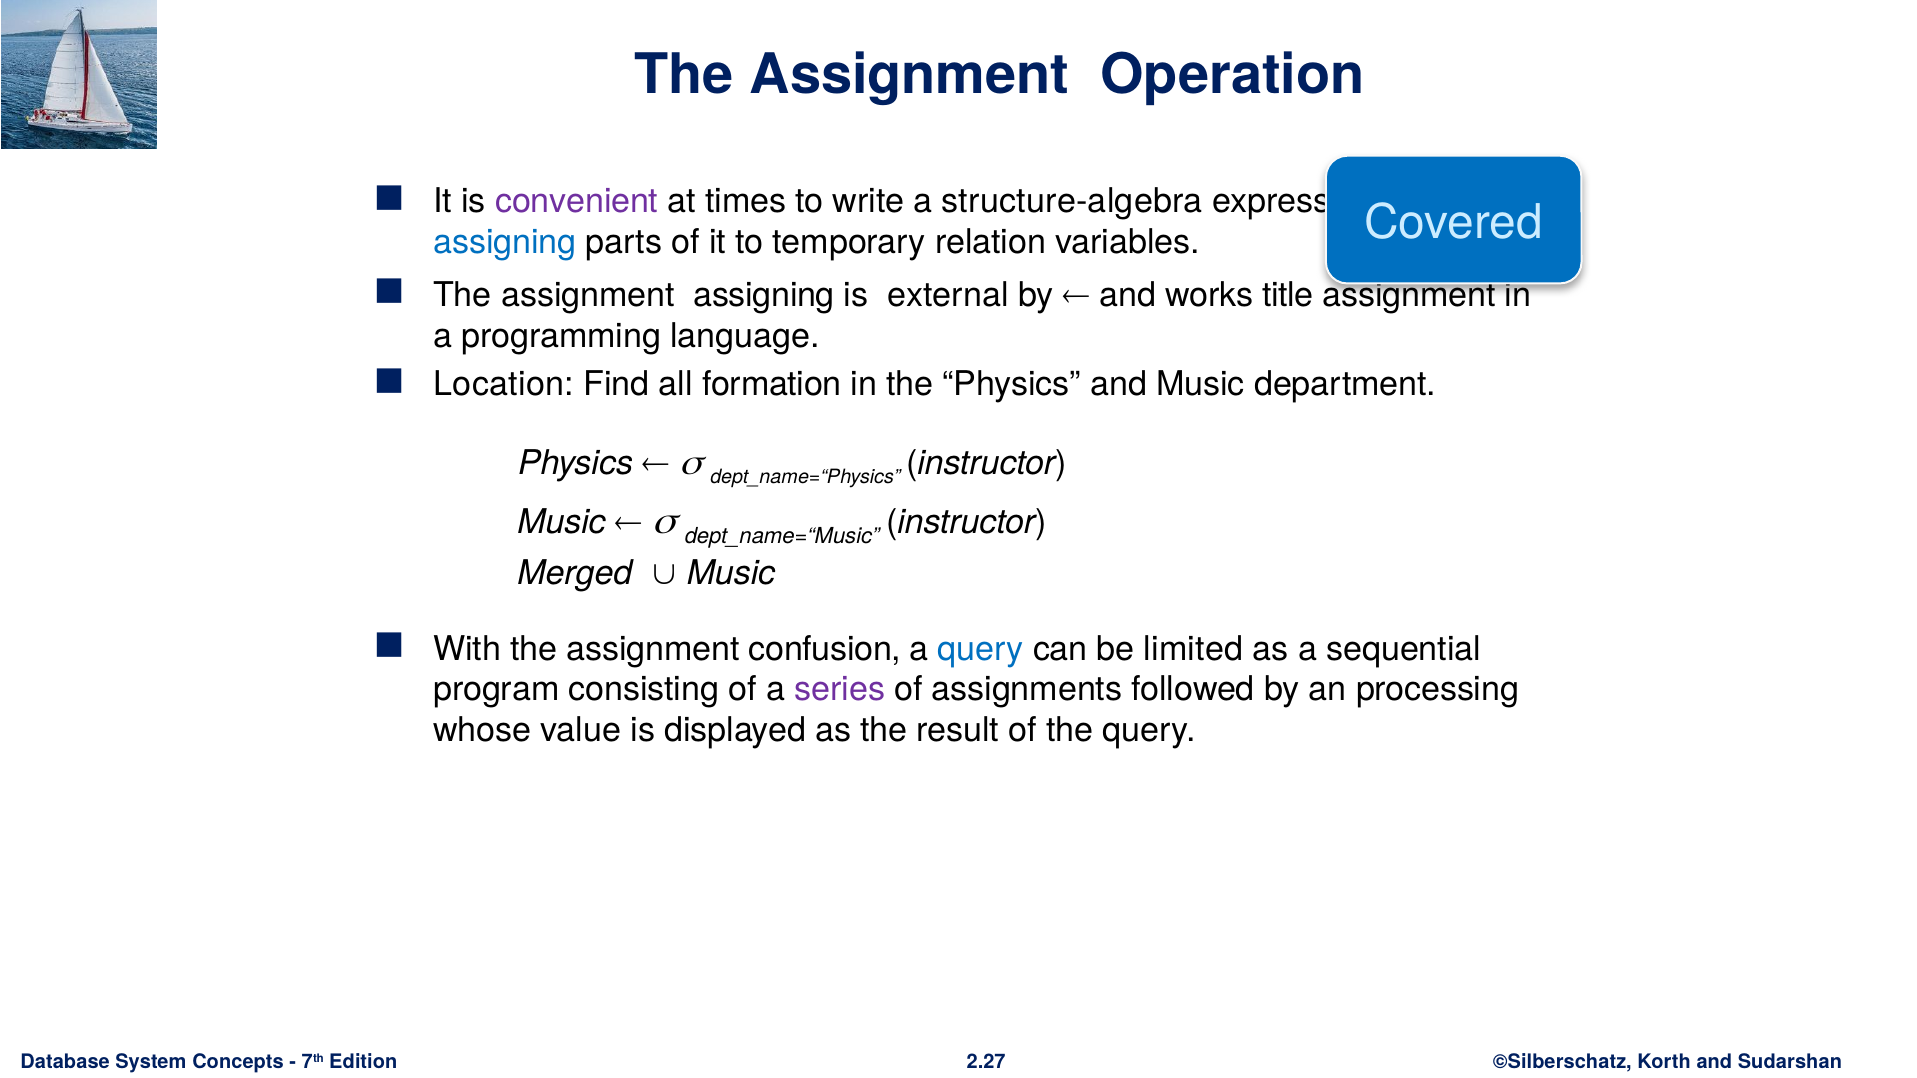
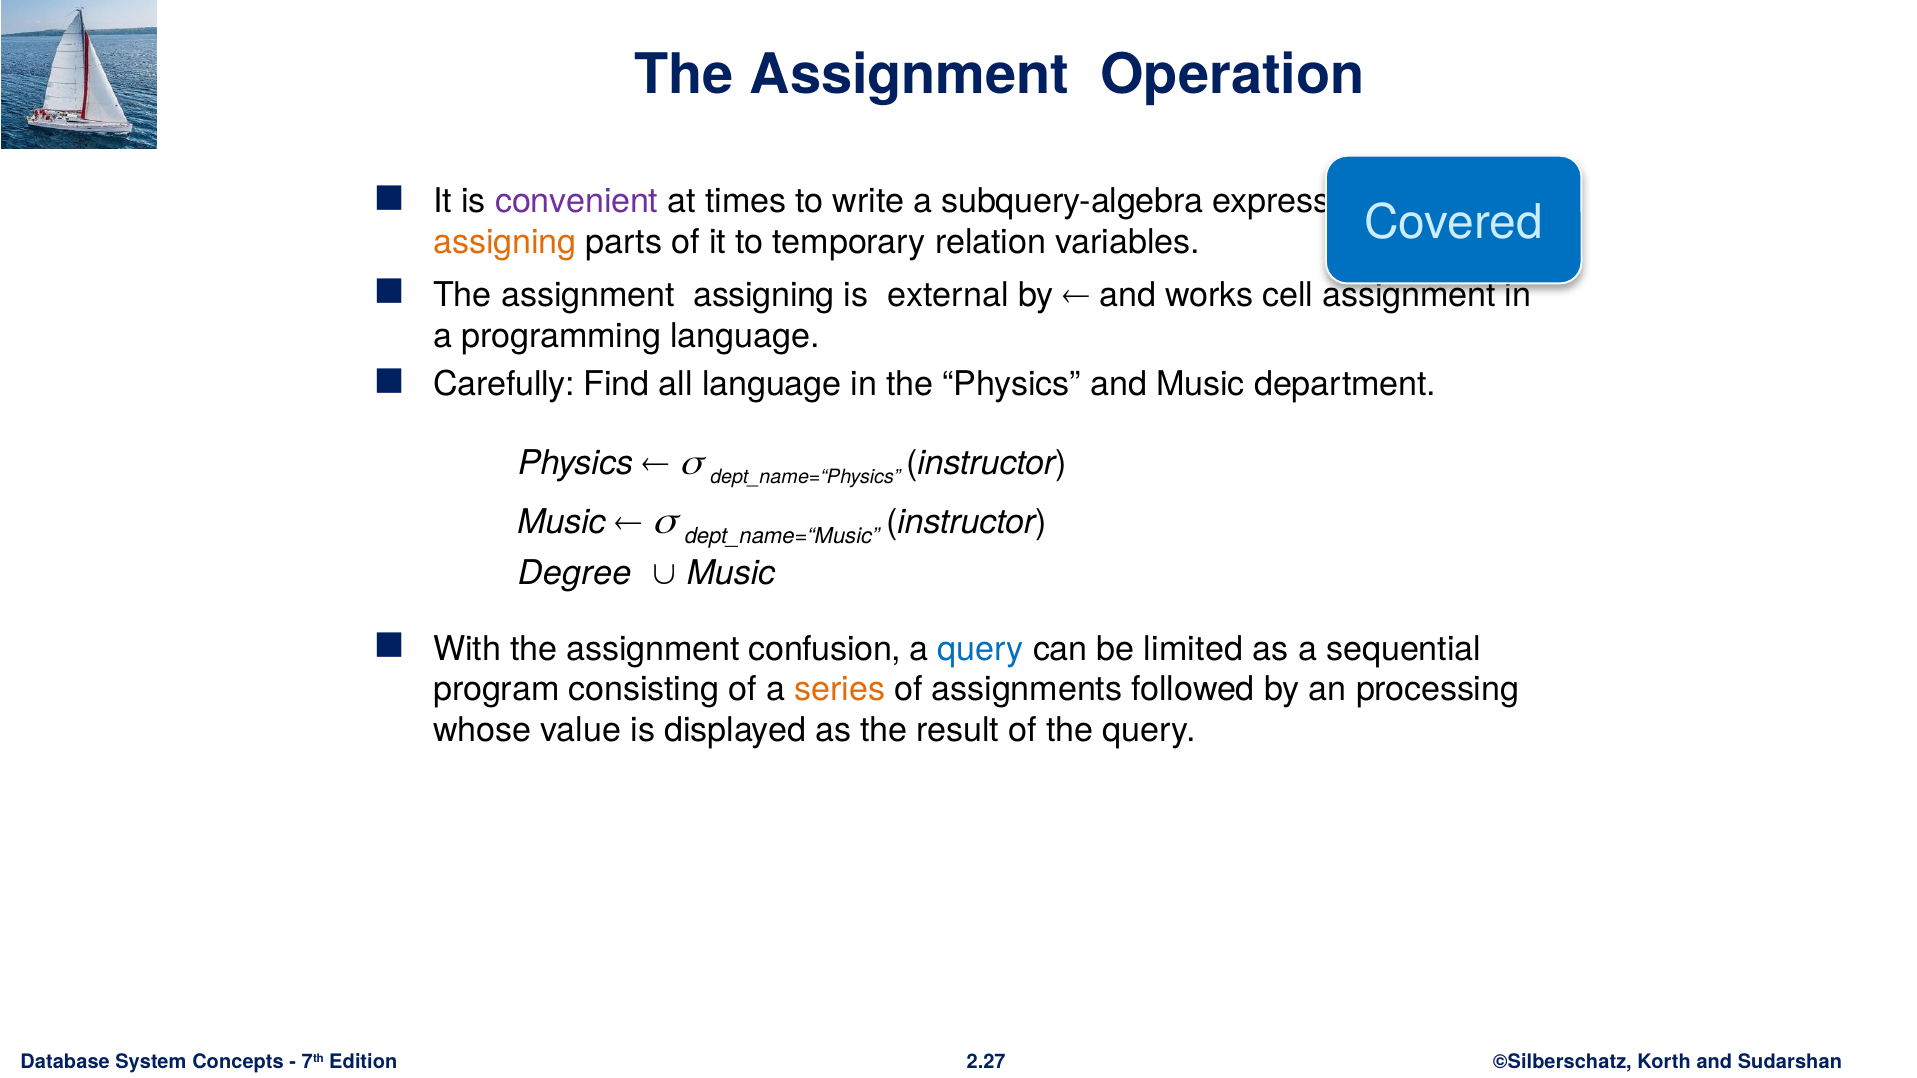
structure-algebra: structure-algebra -> subquery-algebra
assigning at (505, 243) colour: blue -> orange
title: title -> cell
Location: Location -> Carefully
all formation: formation -> language
Merged: Merged -> Degree
series colour: purple -> orange
